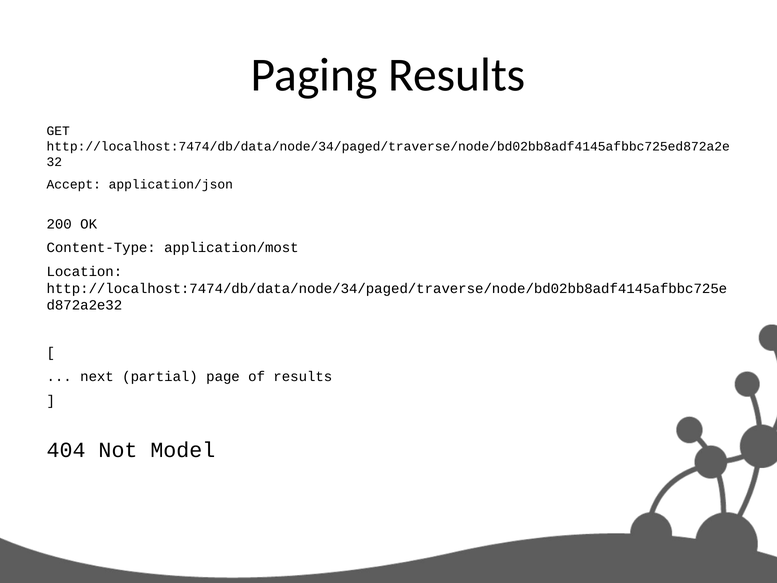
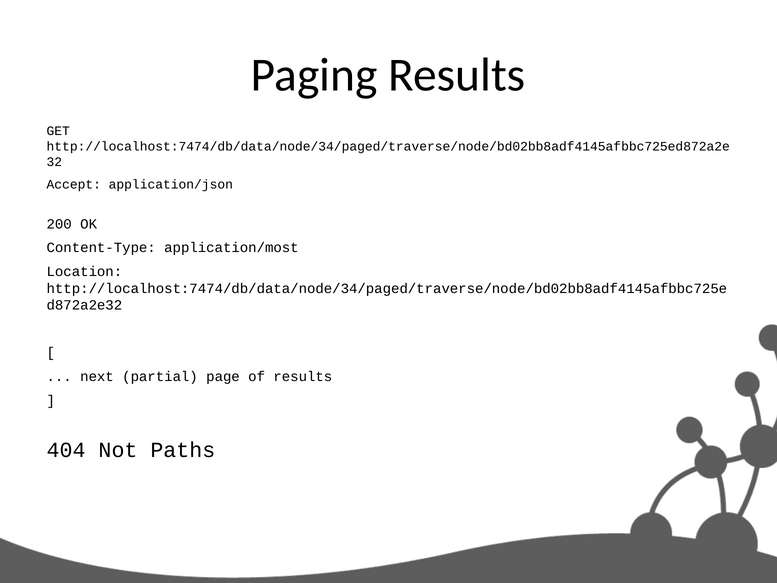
Model: Model -> Paths
